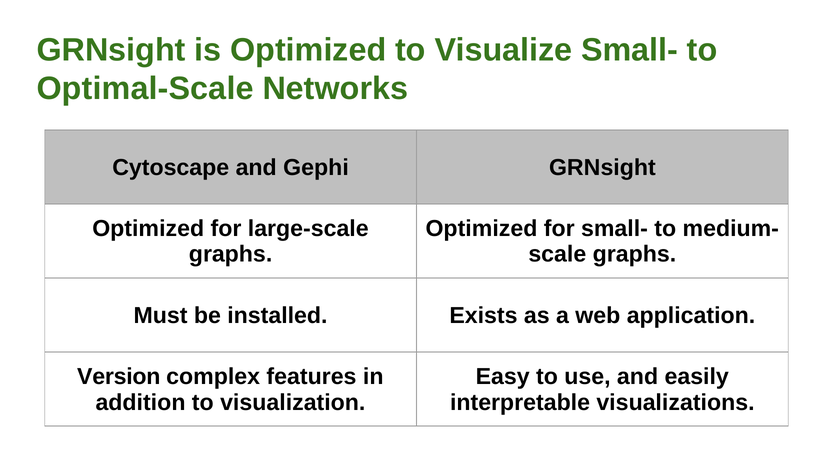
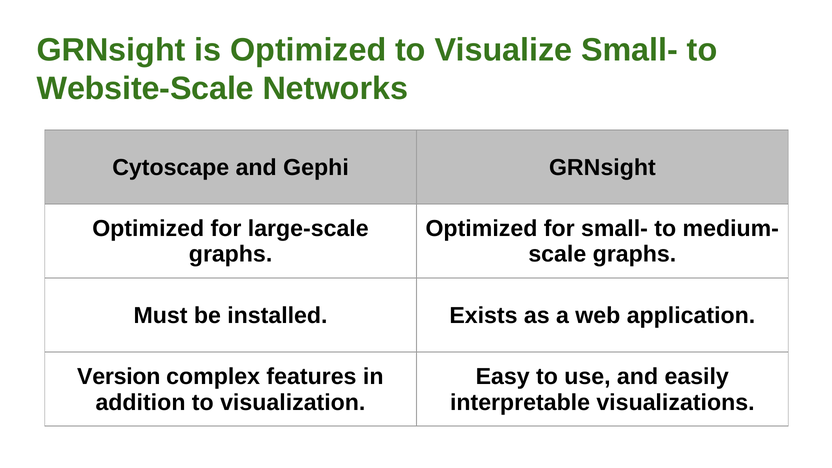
Optimal-Scale: Optimal-Scale -> Website-Scale
